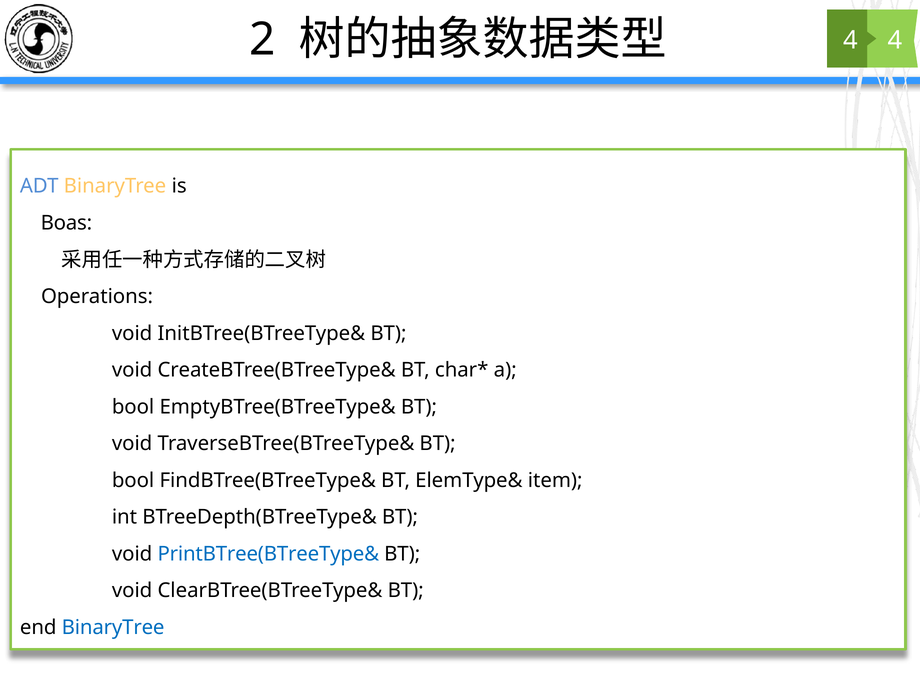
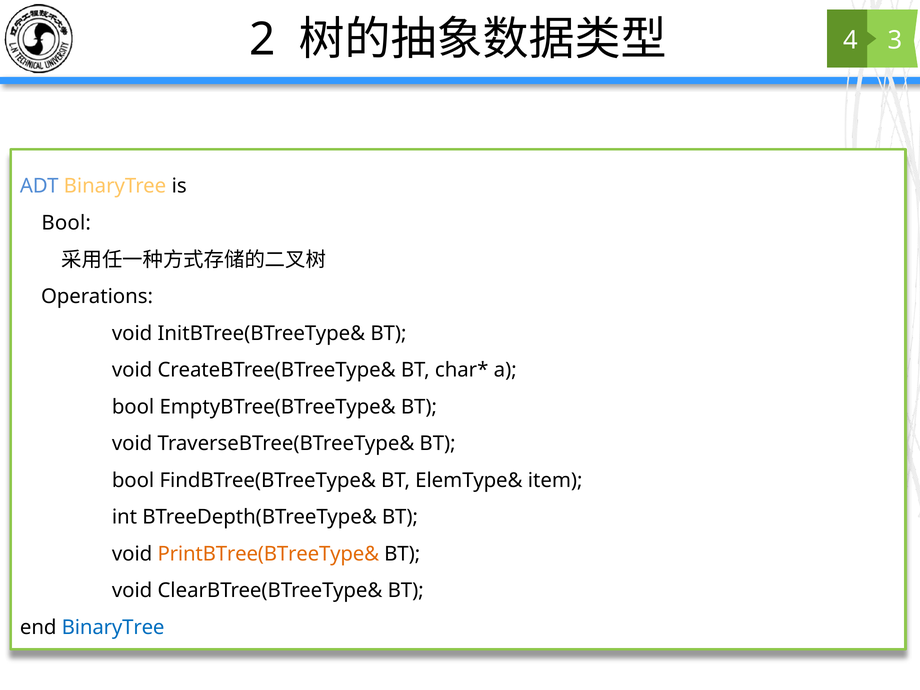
4 at (895, 40): 4 -> 3
Boas at (66, 223): Boas -> Bool
PrintBTree(BTreeType& colour: blue -> orange
